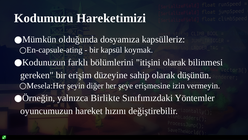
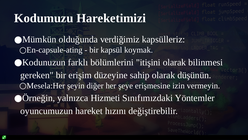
dosyamıza: dosyamıza -> verdiğimiz
Birlikte: Birlikte -> Hizmeti
